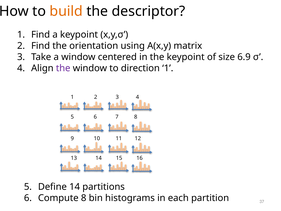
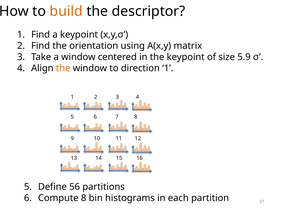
6.9: 6.9 -> 5.9
the at (63, 68) colour: purple -> orange
Define 14: 14 -> 56
